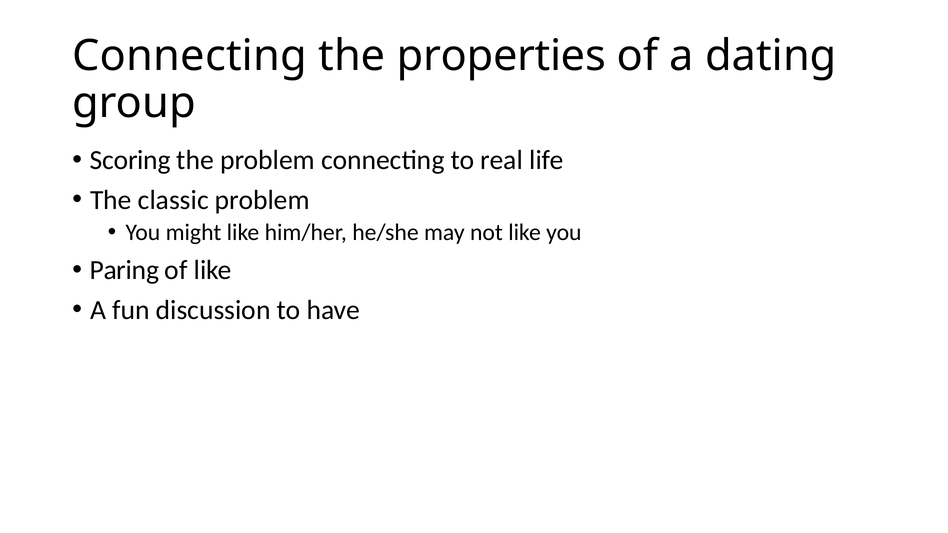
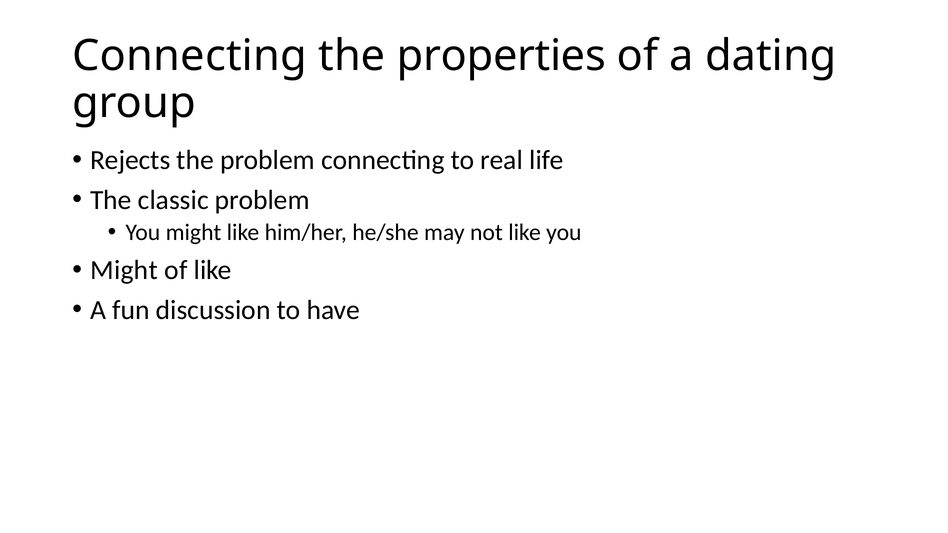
Scoring: Scoring -> Rejects
Paring at (124, 270): Paring -> Might
